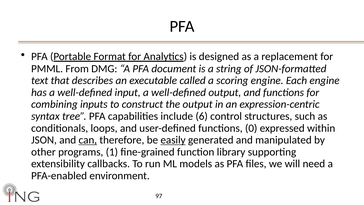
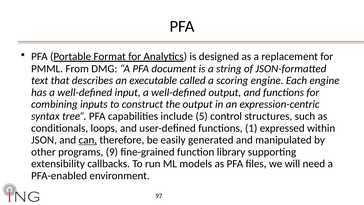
6: 6 -> 5
0: 0 -> 1
easily underline: present -> none
1: 1 -> 9
